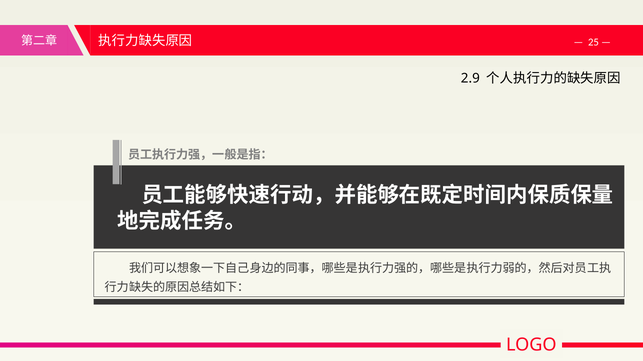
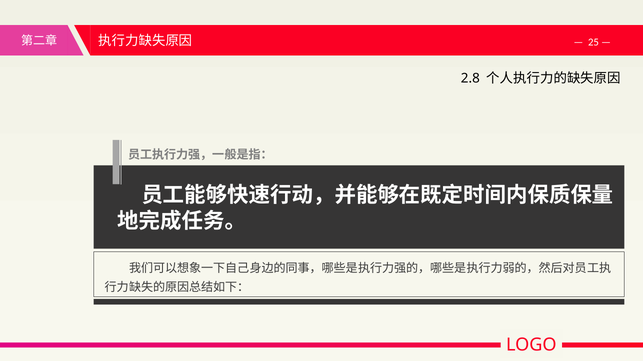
2.9: 2.9 -> 2.8
